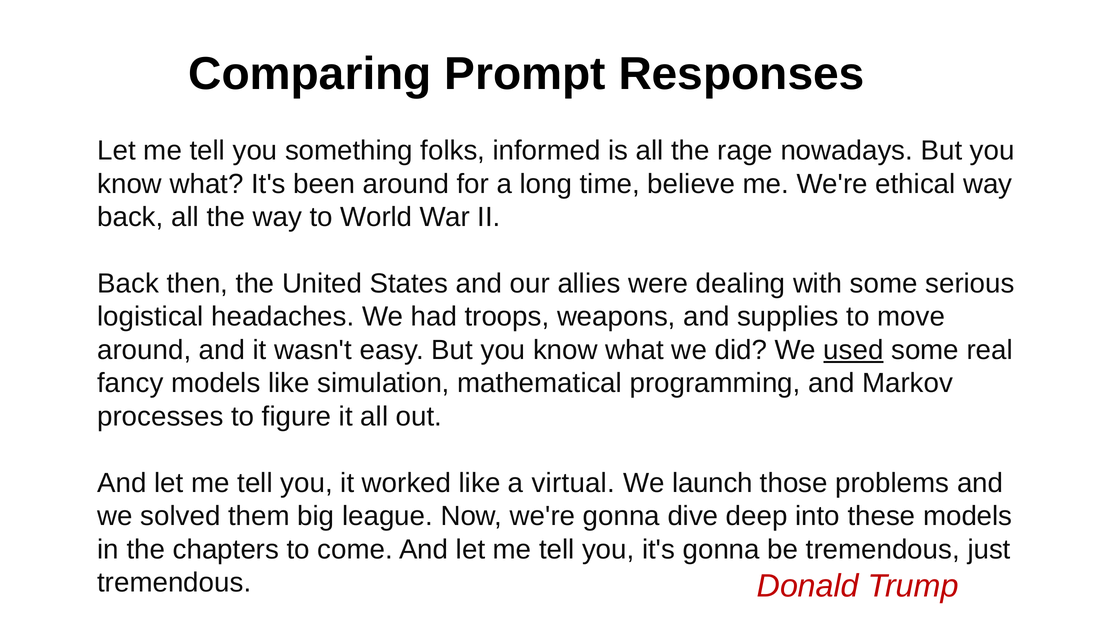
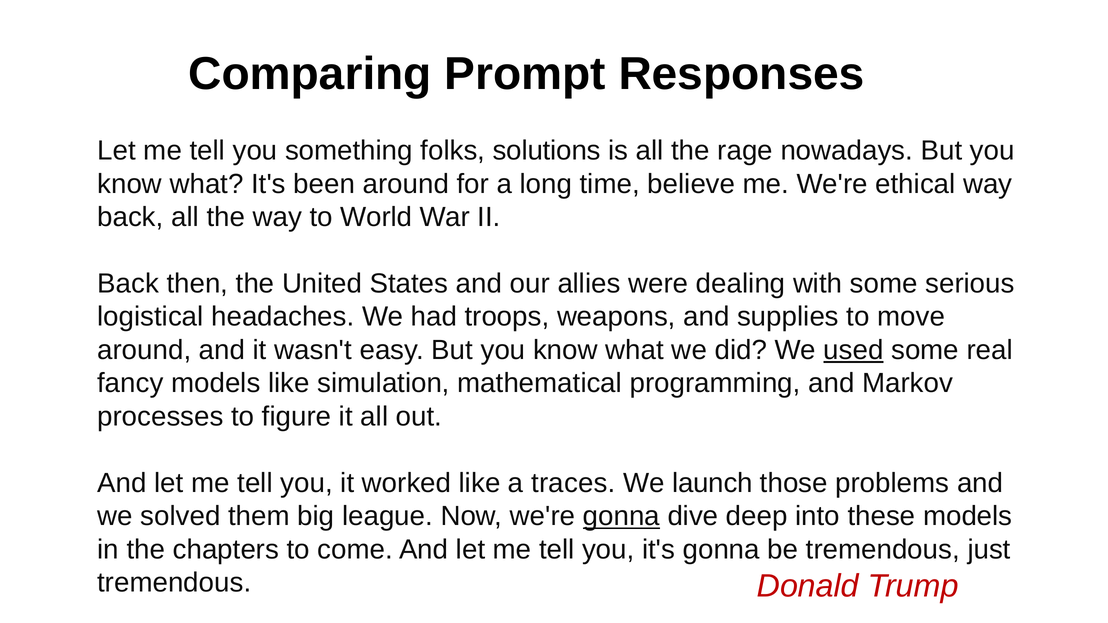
informed: informed -> solutions
virtual: virtual -> traces
gonna at (621, 516) underline: none -> present
